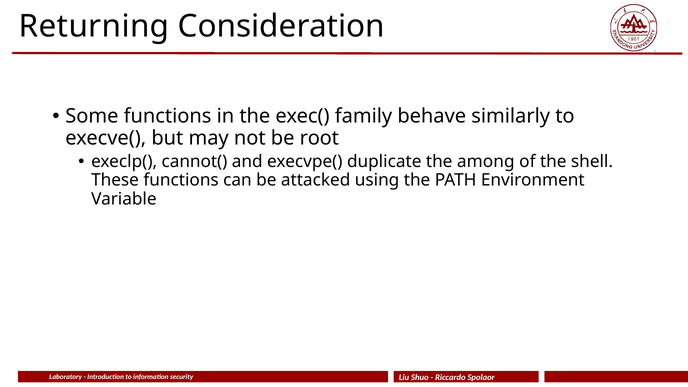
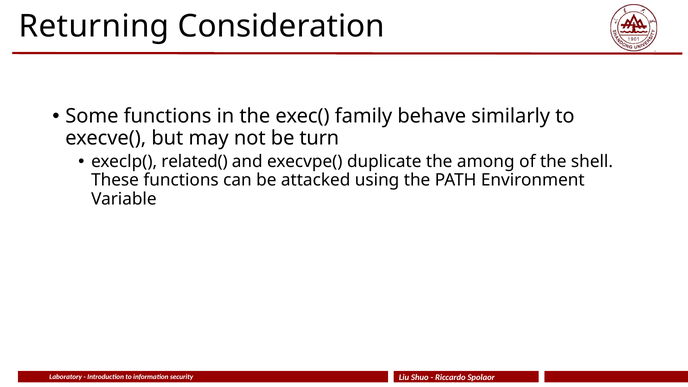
root: root -> turn
cannot(: cannot( -> related(
